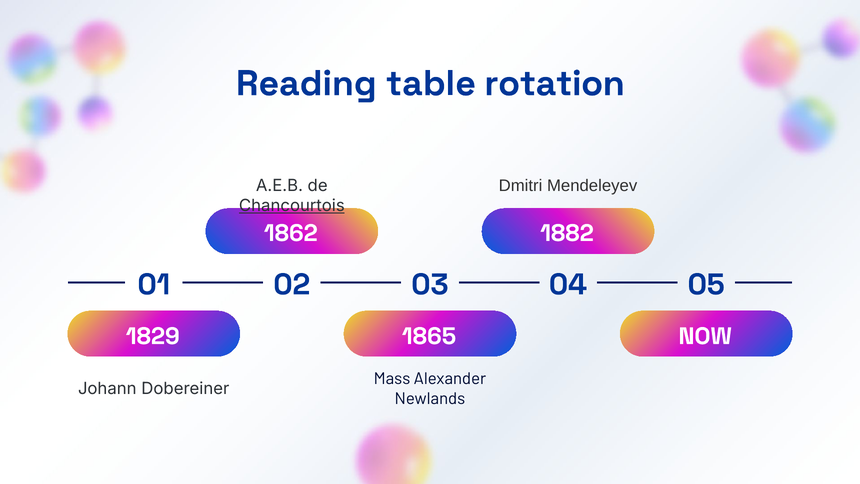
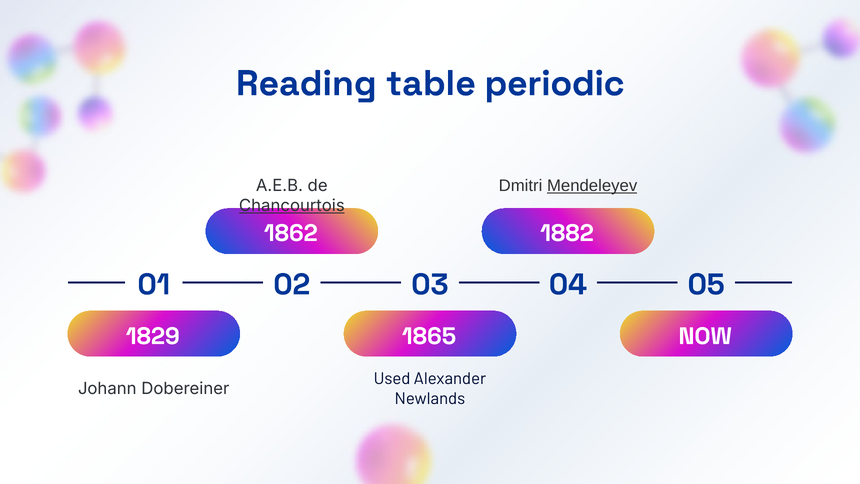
rotation: rotation -> periodic
Mendeleyev underline: none -> present
Mass: Mass -> Used
